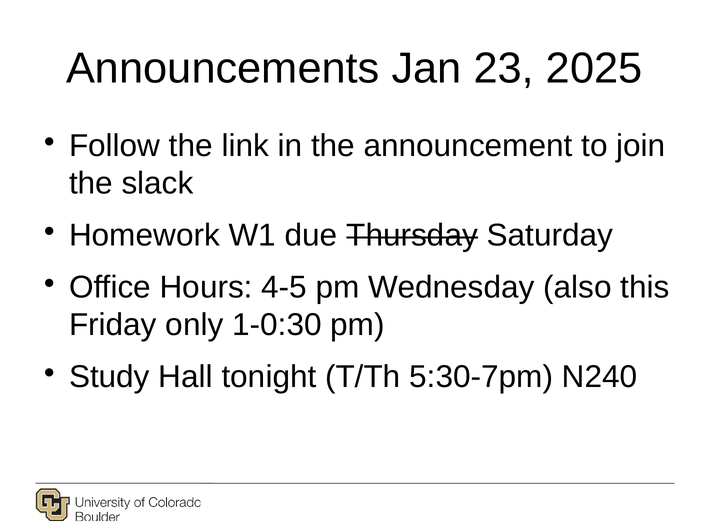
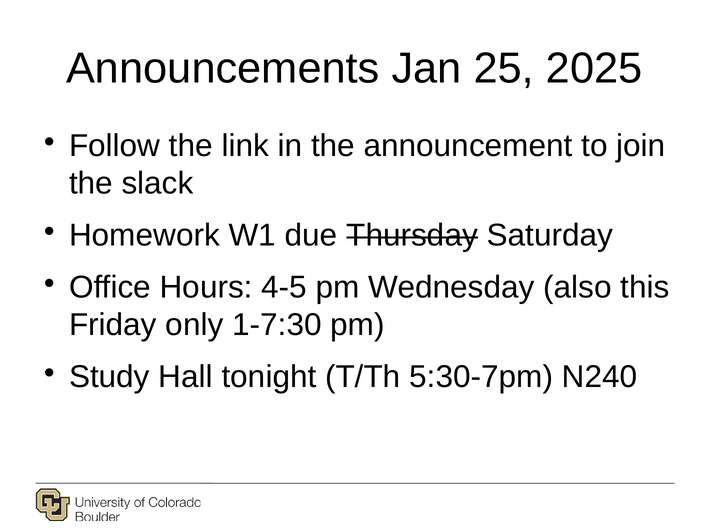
23: 23 -> 25
1-0:30: 1-0:30 -> 1-7:30
